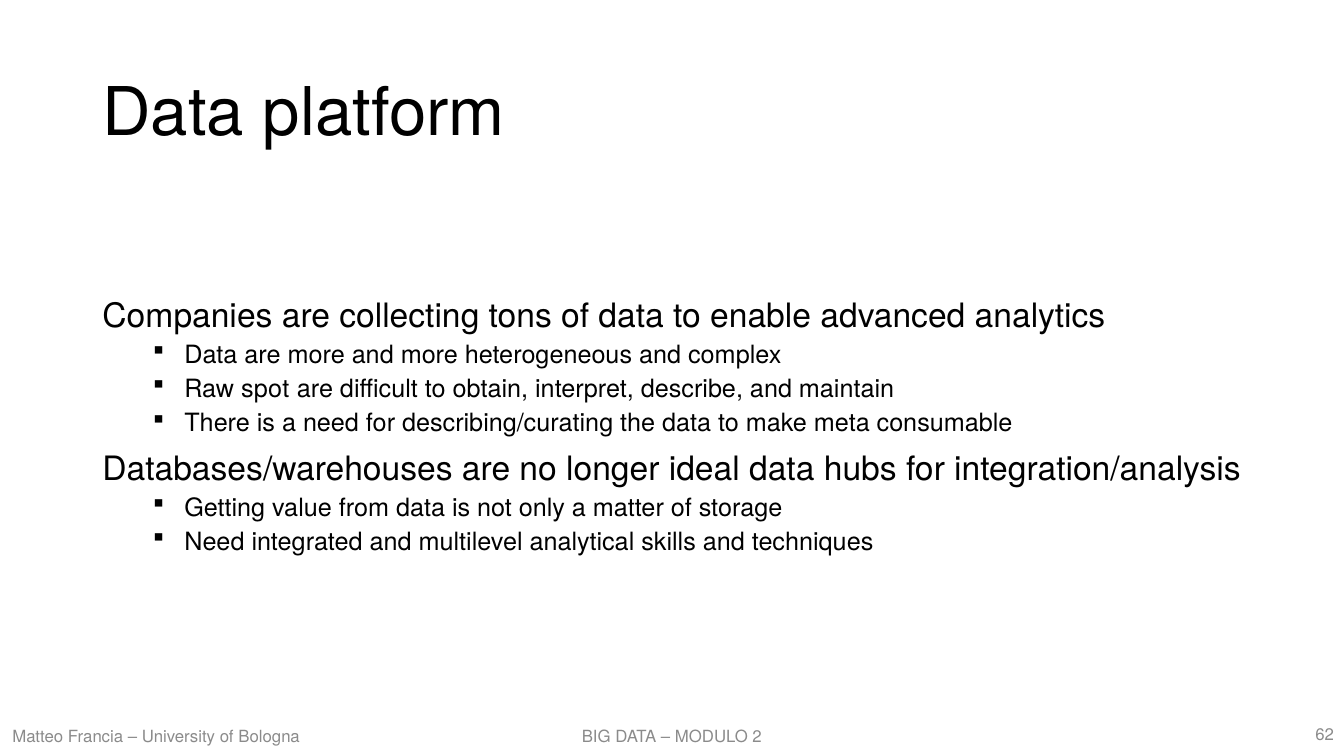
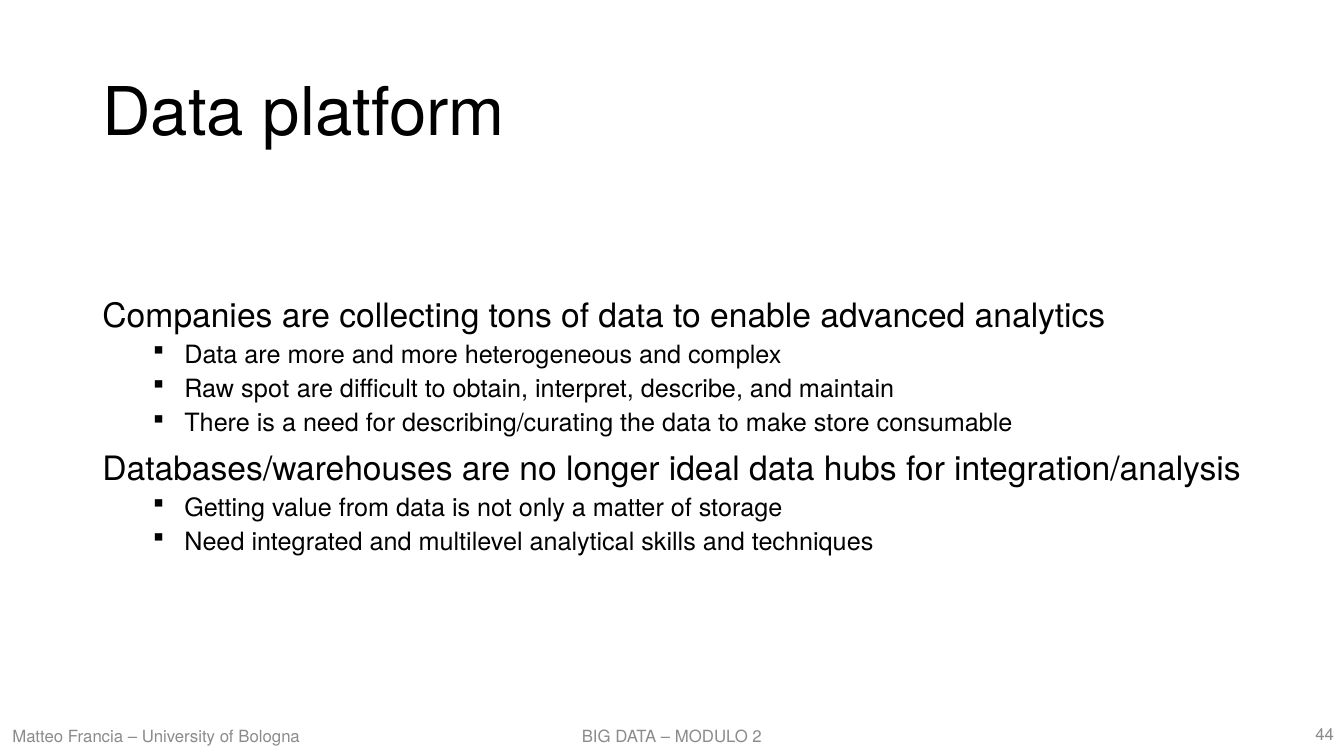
meta: meta -> store
62: 62 -> 44
